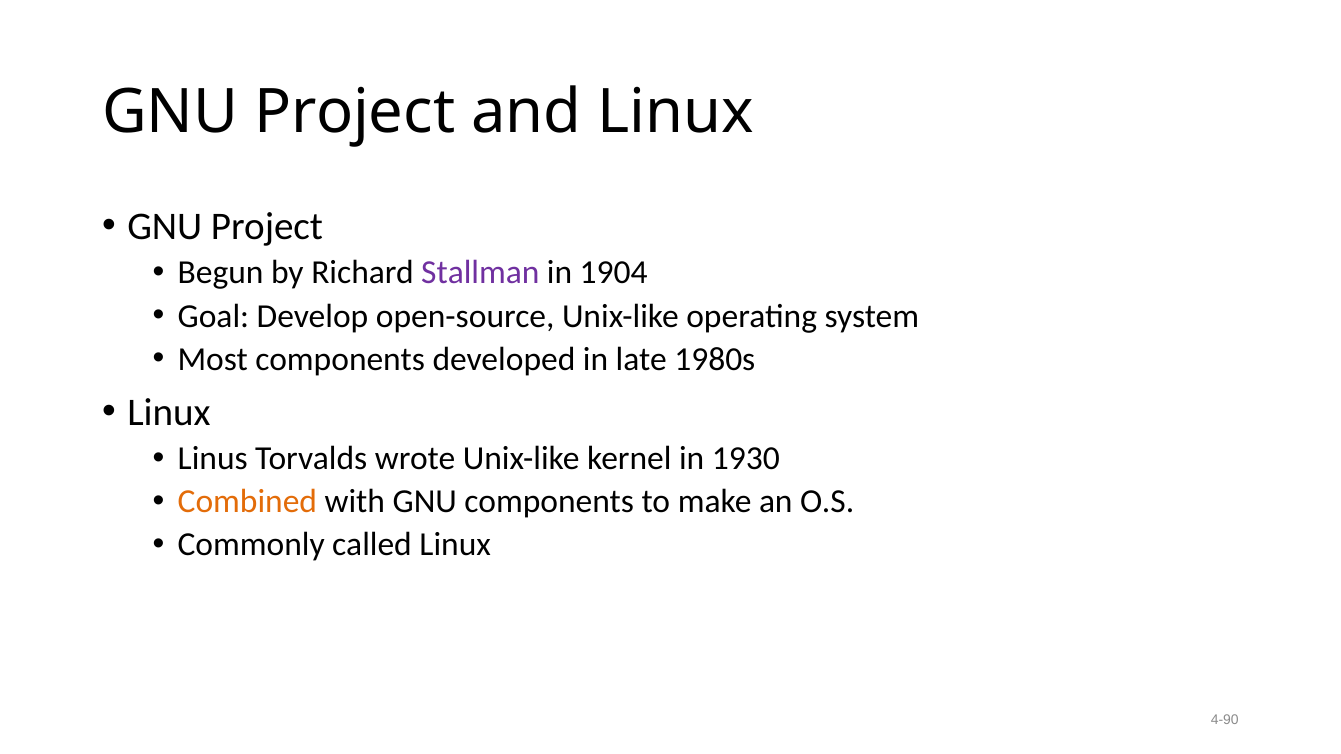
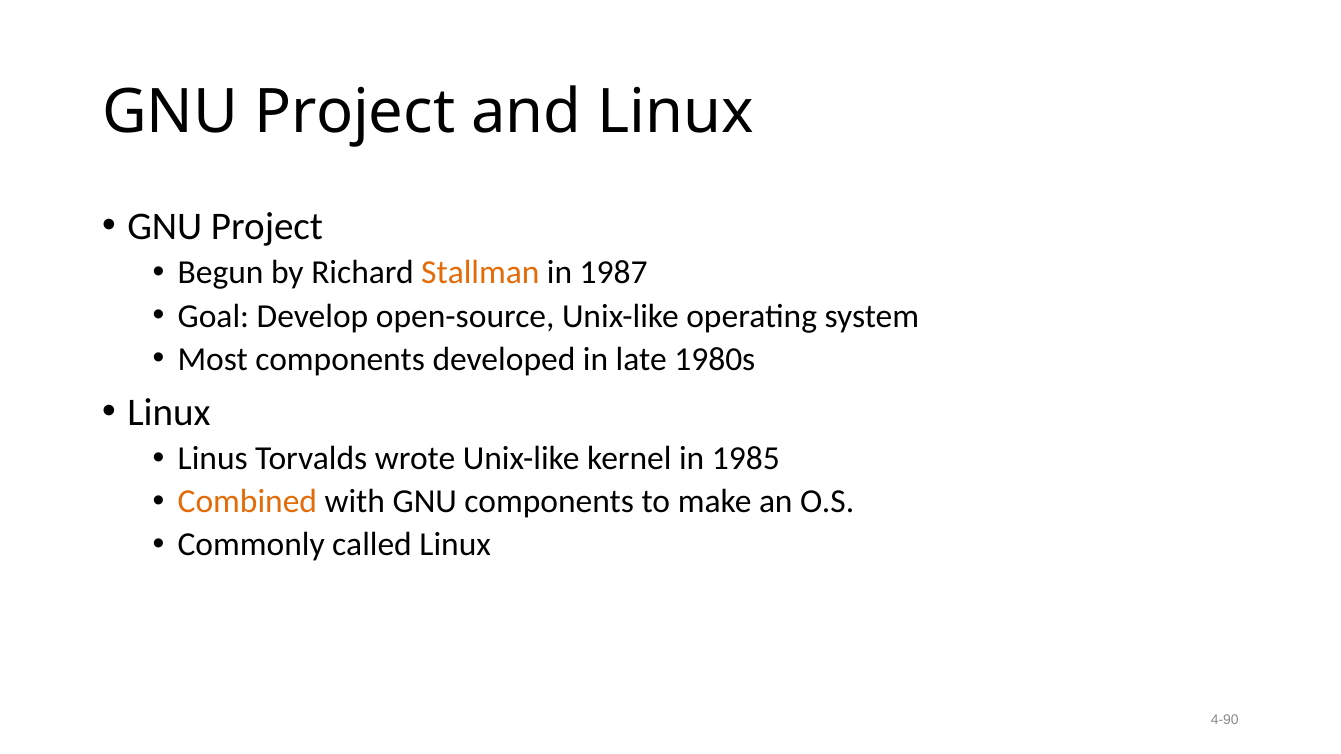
Stallman colour: purple -> orange
1904: 1904 -> 1987
1930: 1930 -> 1985
